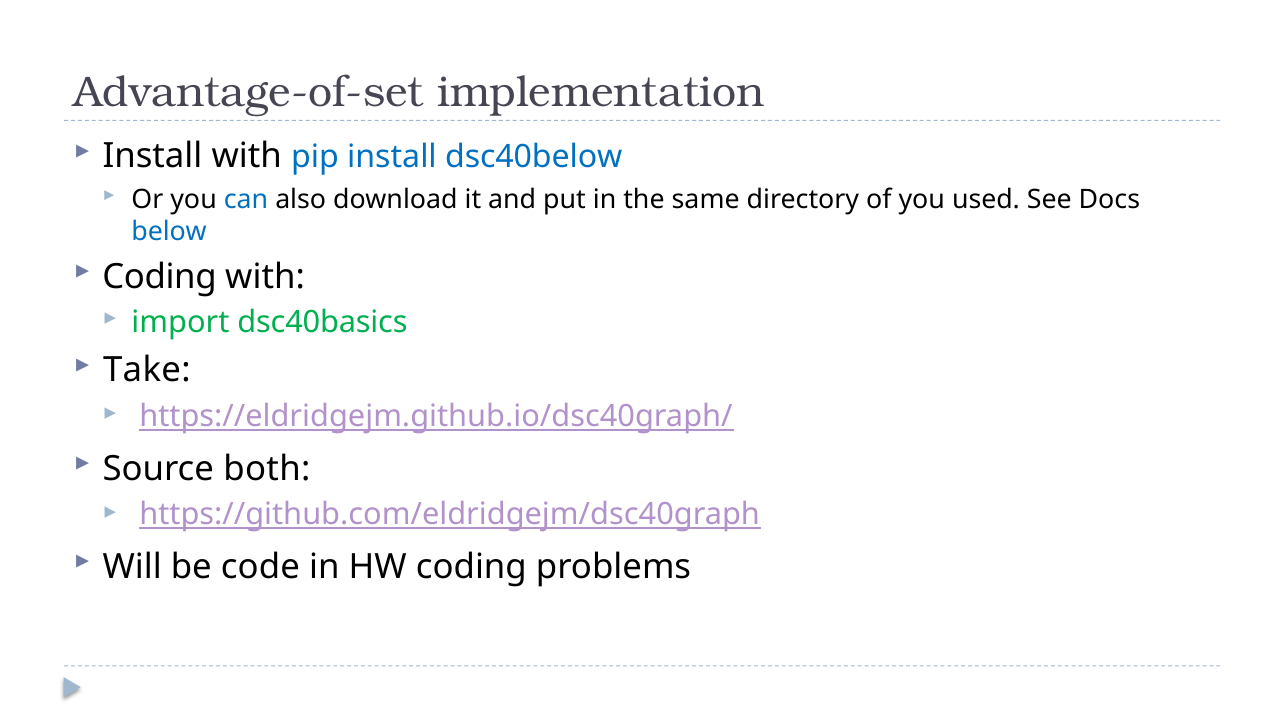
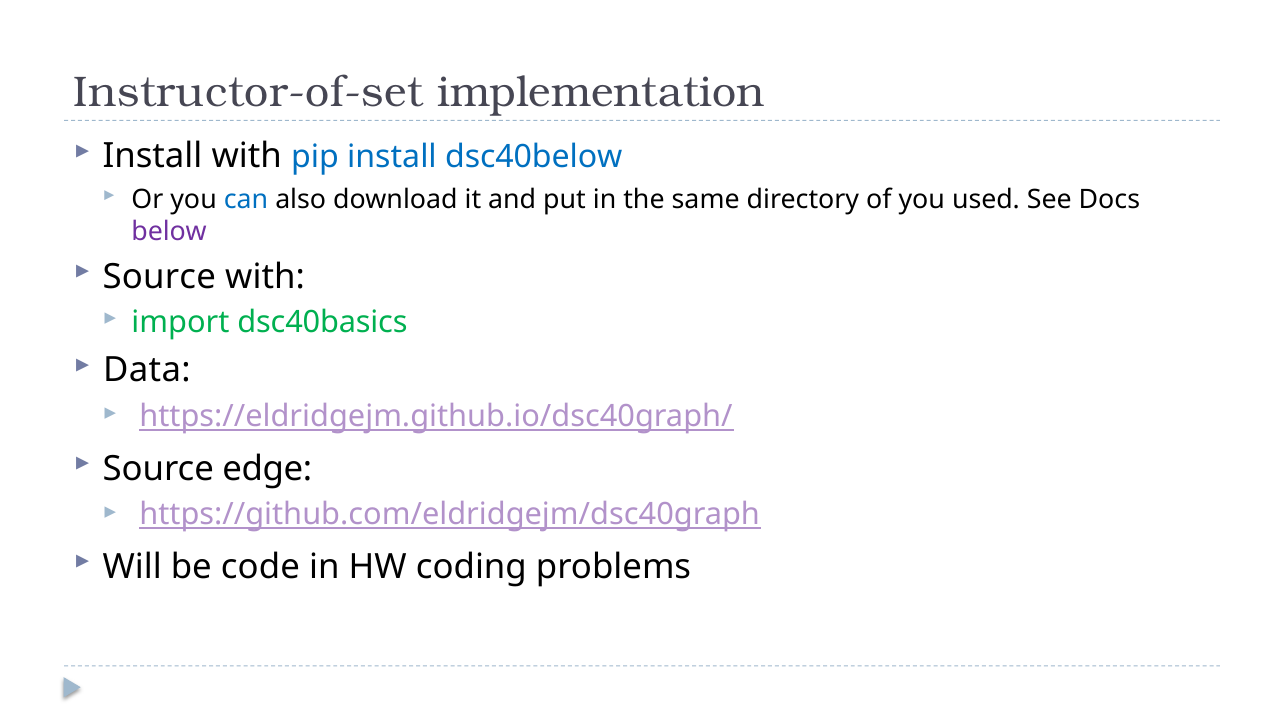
Advantage-of-set: Advantage-of-set -> Instructor-of-set
below colour: blue -> purple
Coding at (160, 277): Coding -> Source
Take: Take -> Data
both: both -> edge
